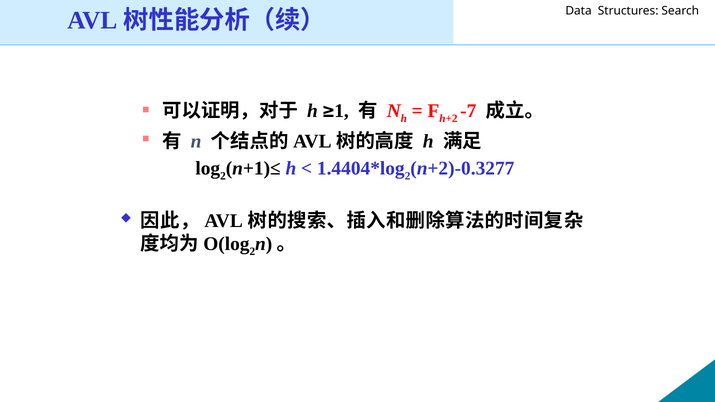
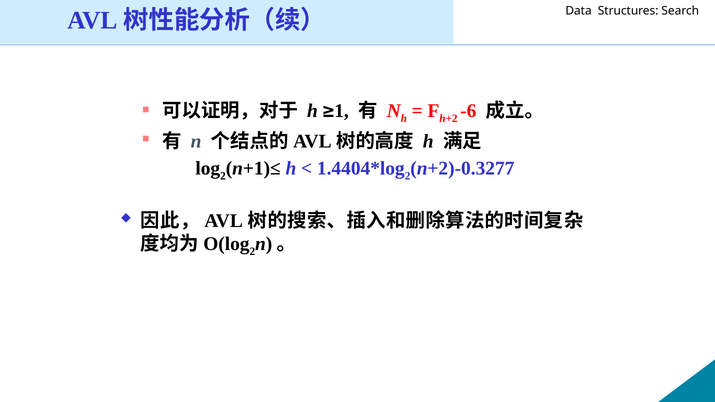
-7: -7 -> -6
